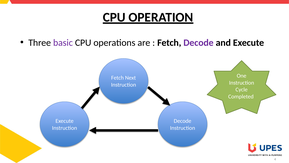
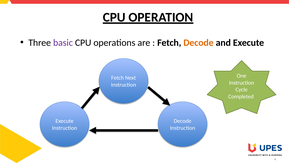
Decode at (198, 43) colour: purple -> orange
